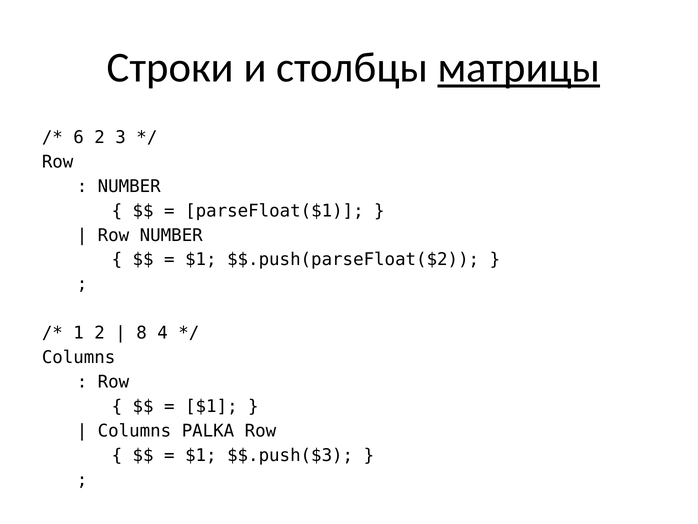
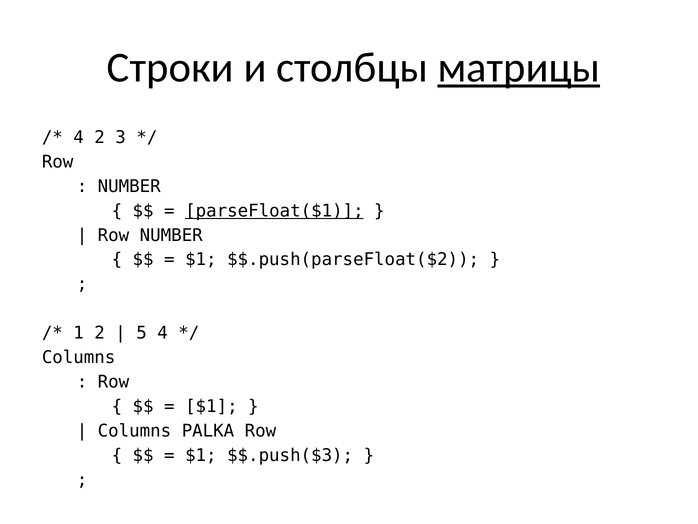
6 at (79, 137): 6 -> 4
parseFloat($1 underline: none -> present
8: 8 -> 5
